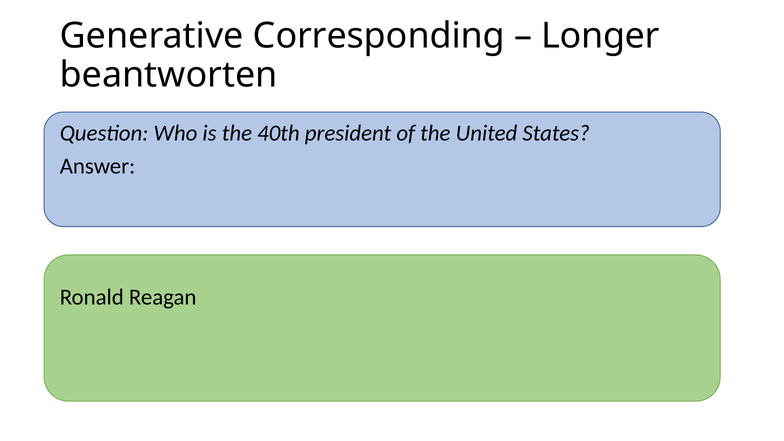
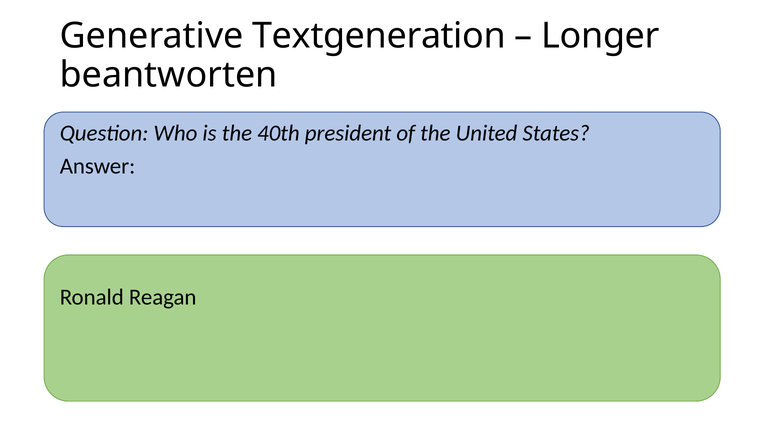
Corresponding: Corresponding -> Textgeneration
